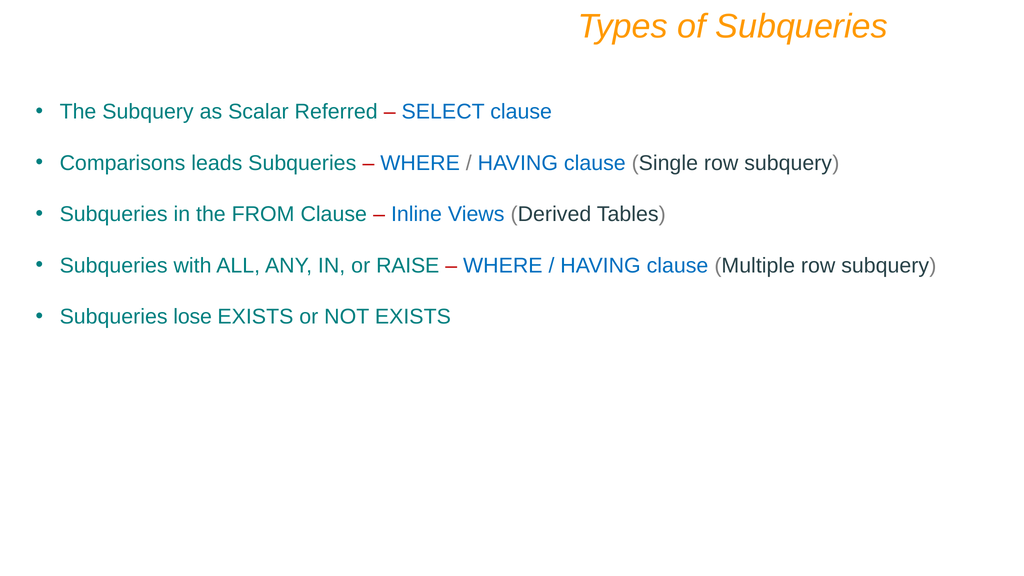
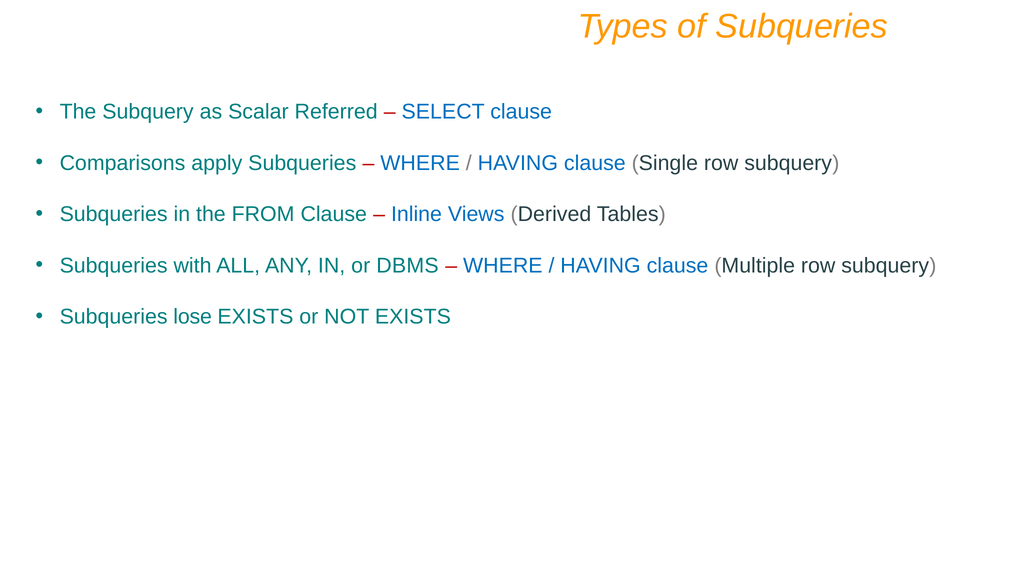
leads: leads -> apply
RAISE: RAISE -> DBMS
